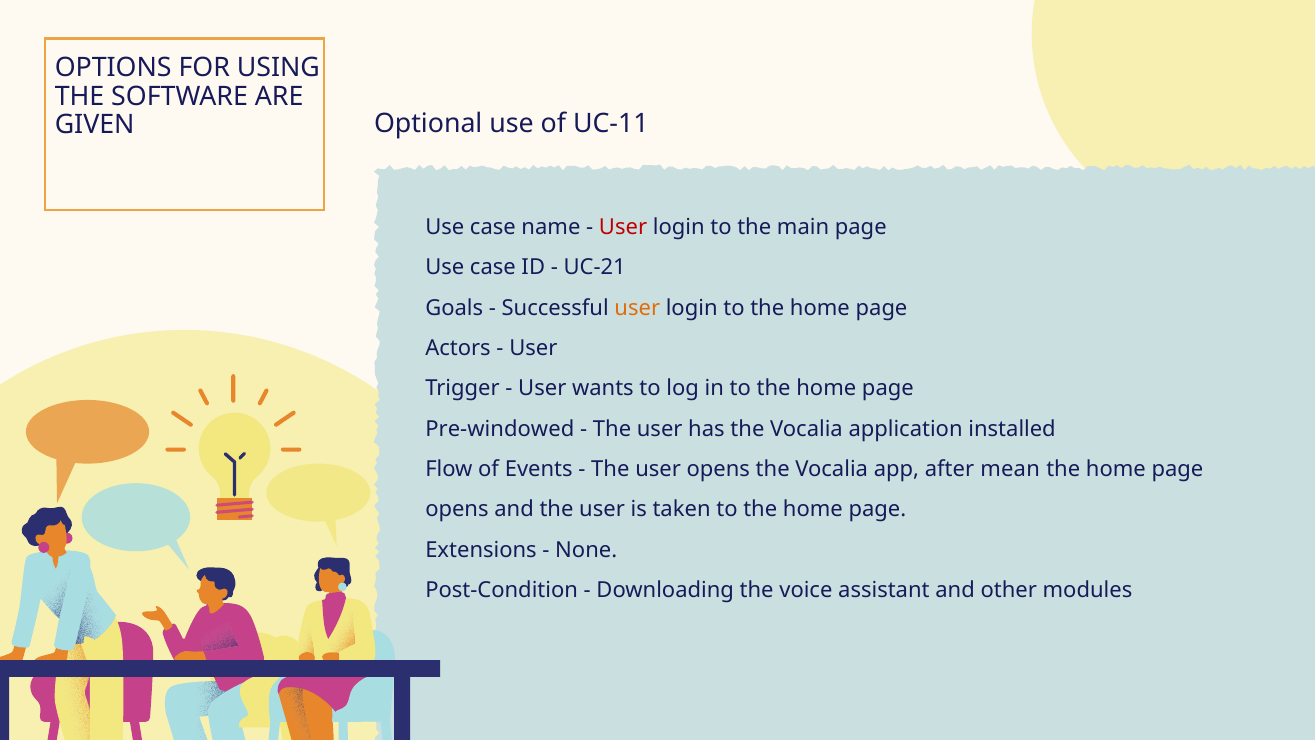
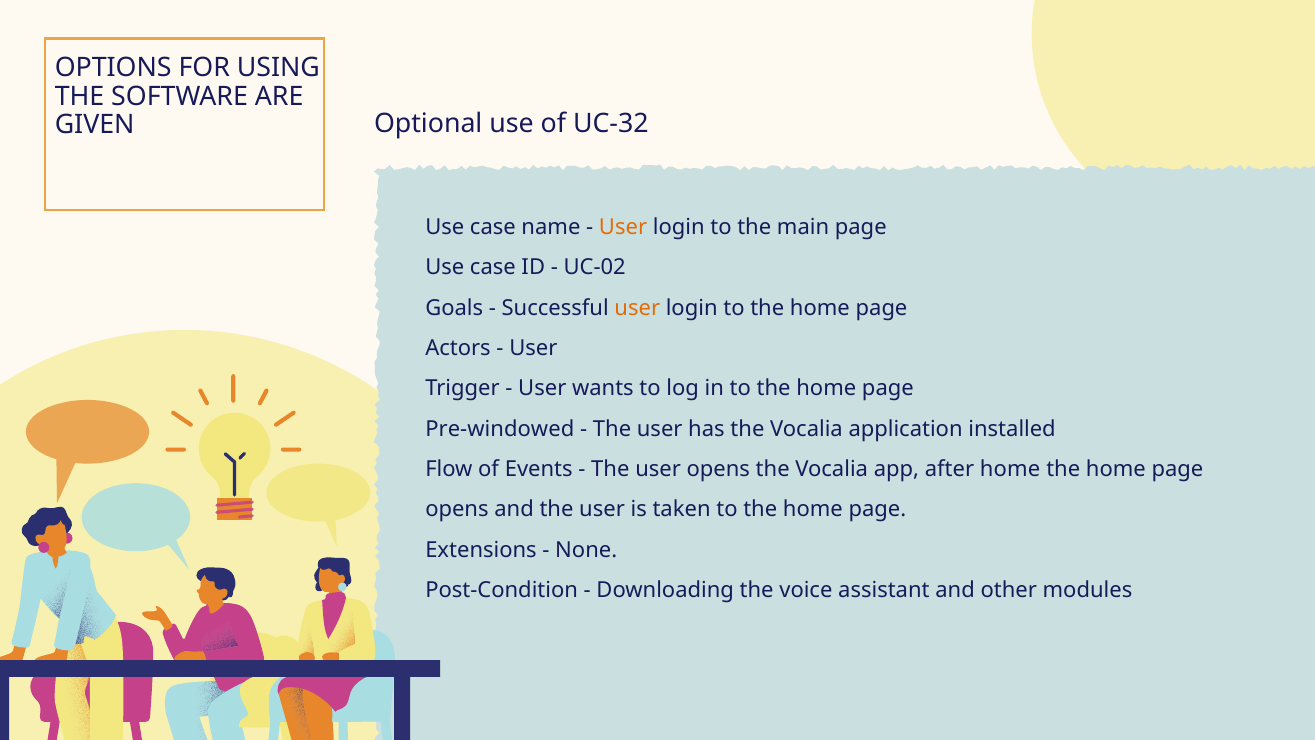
UC-11: UC-11 -> UC-32
User at (623, 227) colour: red -> orange
UC-21: UC-21 -> UC-02
after mean: mean -> home
